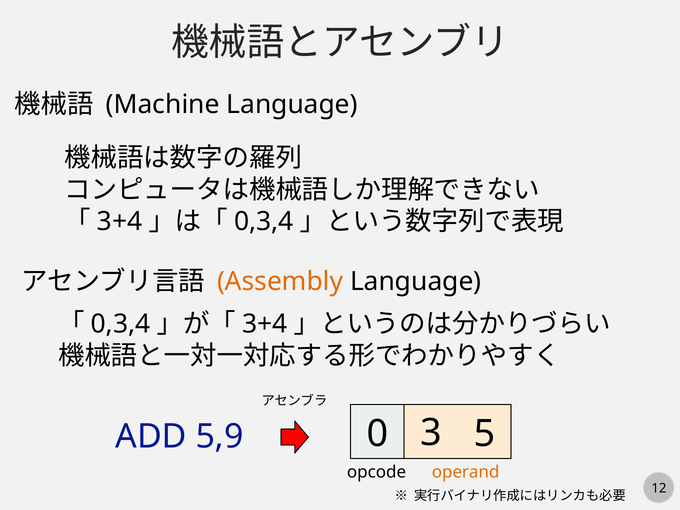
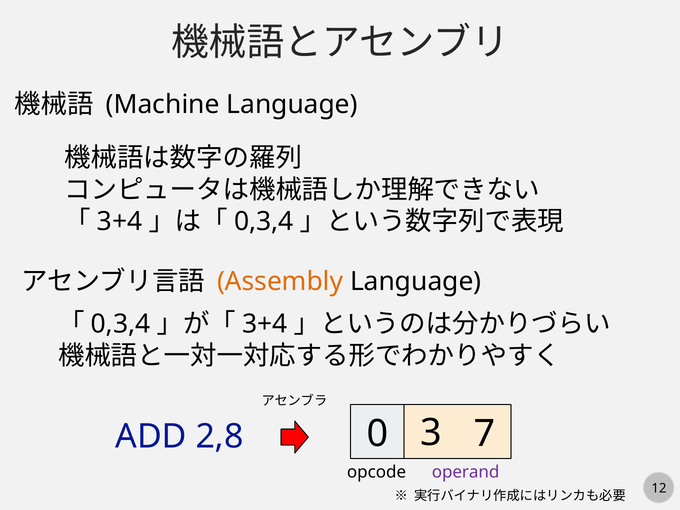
5: 5 -> 7
5,9: 5,9 -> 2,8
operand colour: orange -> purple
